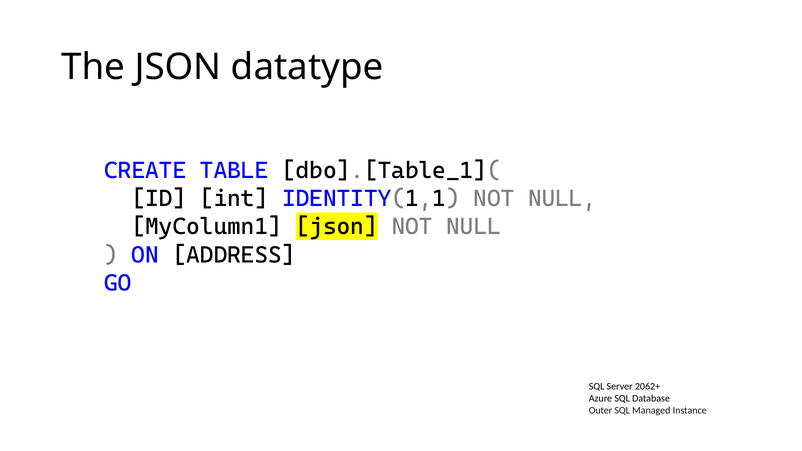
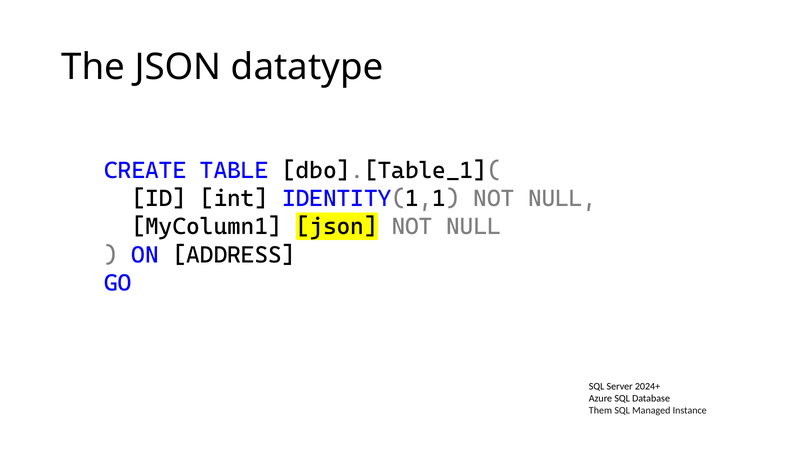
2062+: 2062+ -> 2024+
Outer: Outer -> Them
